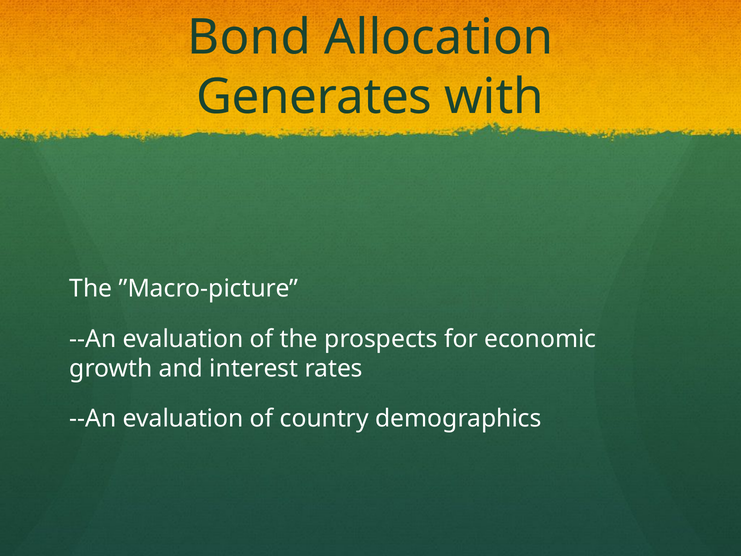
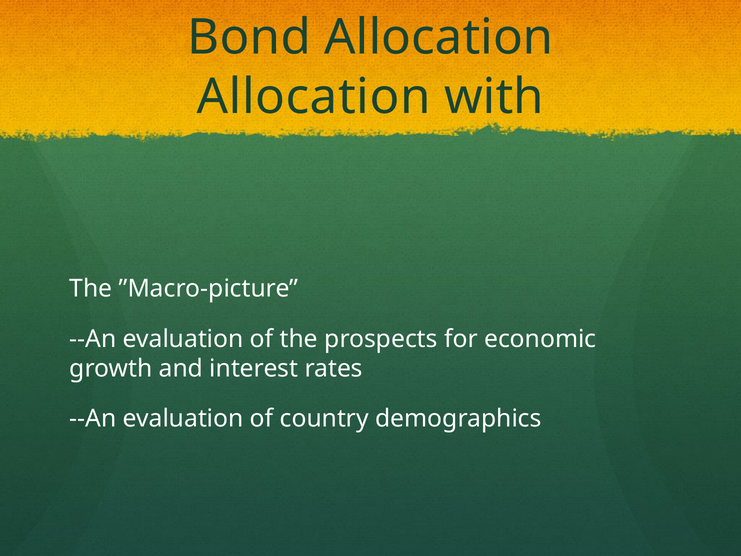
Generates at (314, 97): Generates -> Allocation
